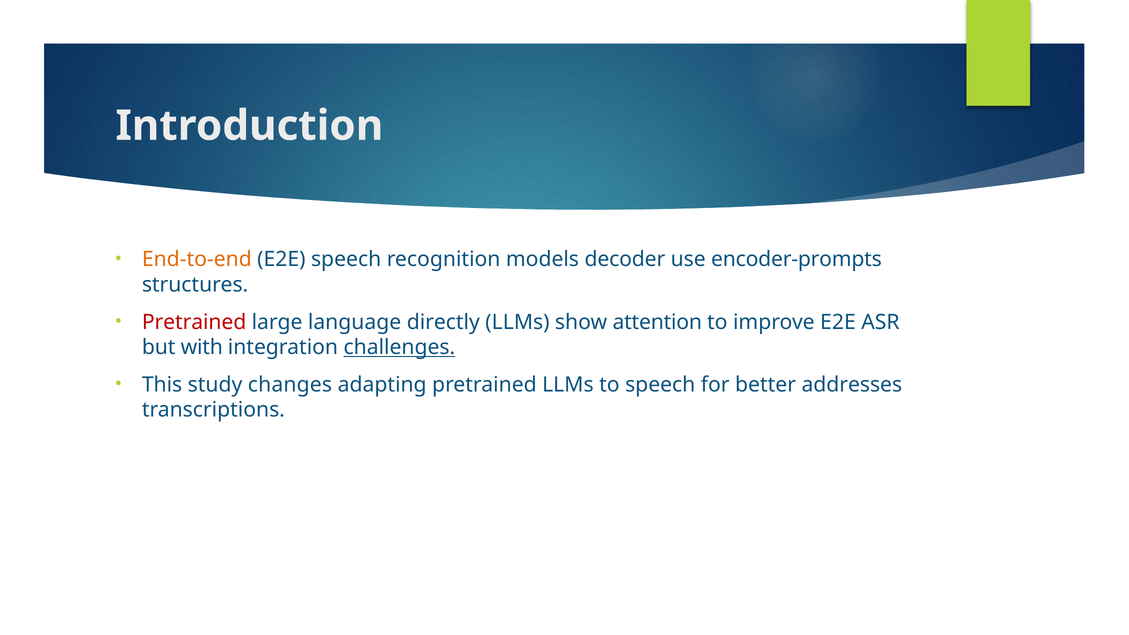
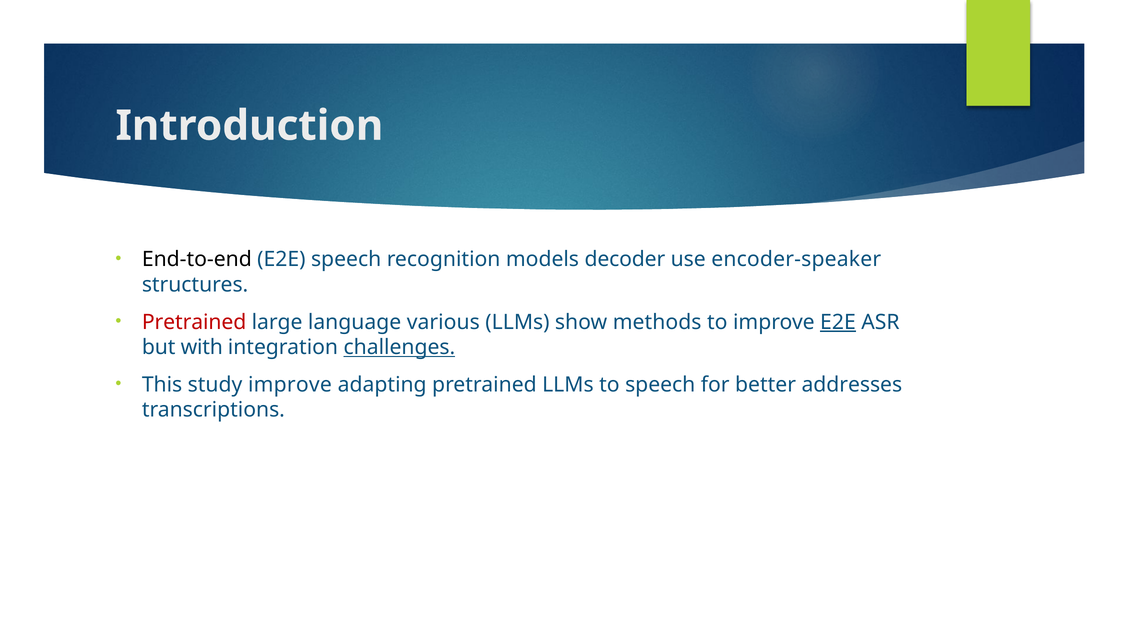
End-to-end colour: orange -> black
encoder-prompts: encoder-prompts -> encoder-speaker
directly: directly -> various
attention: attention -> methods
E2E at (838, 322) underline: none -> present
study changes: changes -> improve
